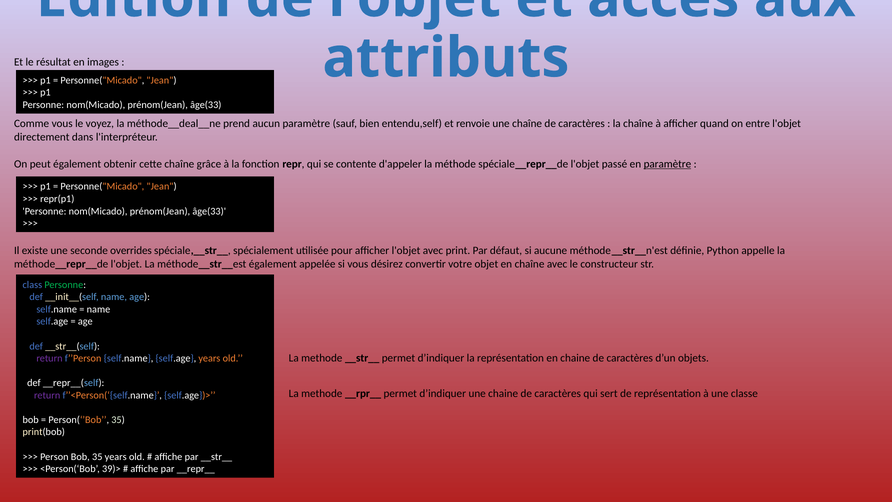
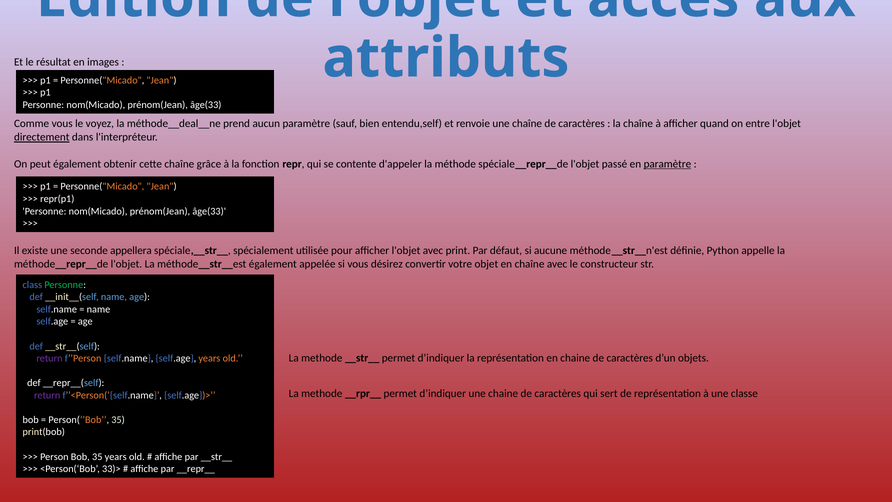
directement underline: none -> present
overrides: overrides -> appellera
39)>: 39)> -> 33)>
